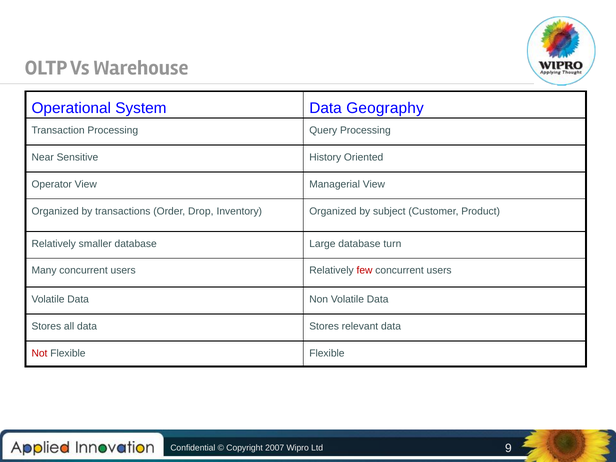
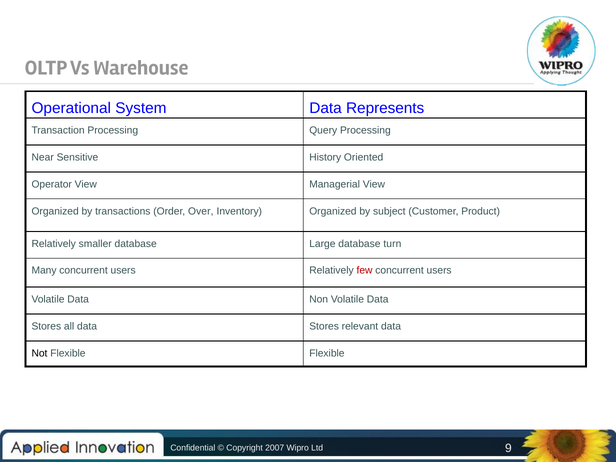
Geography: Geography -> Represents
Drop: Drop -> Over
Not colour: red -> black
